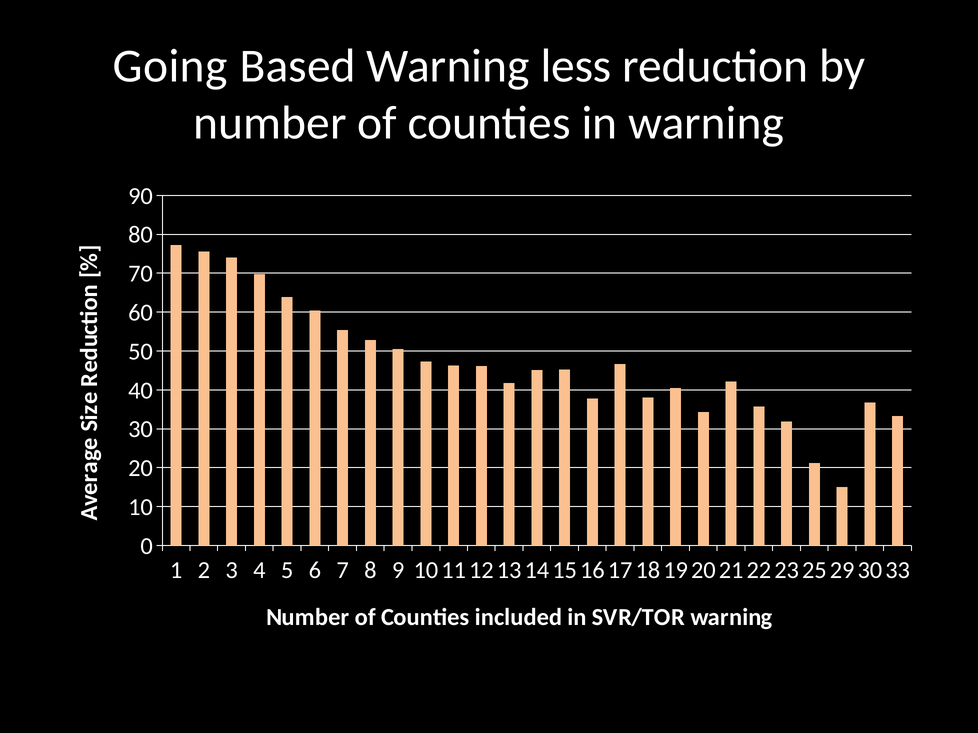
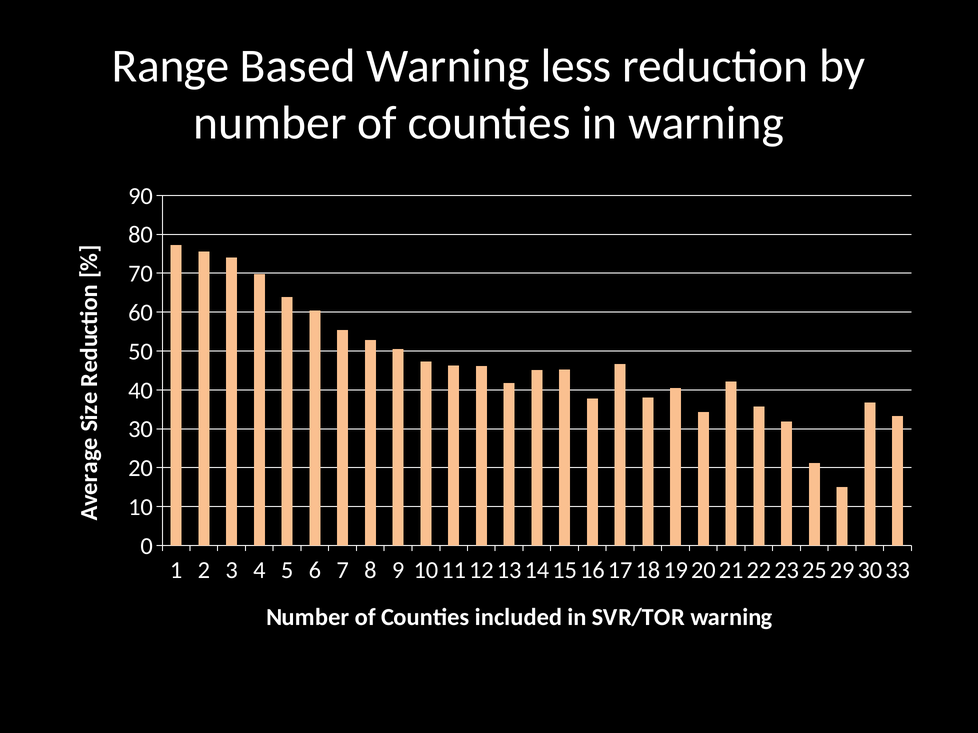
Going: Going -> Range
